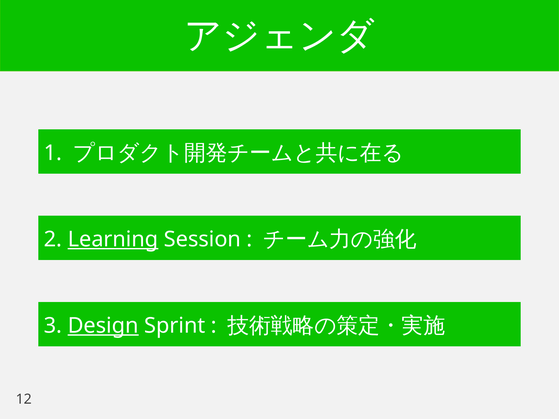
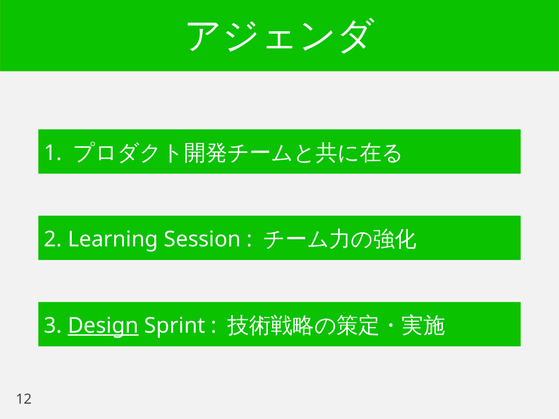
Learning underline: present -> none
